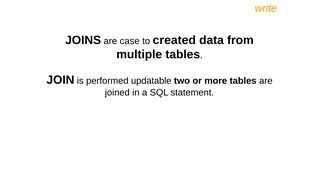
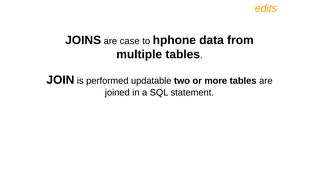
write: write -> edits
created: created -> hphone
